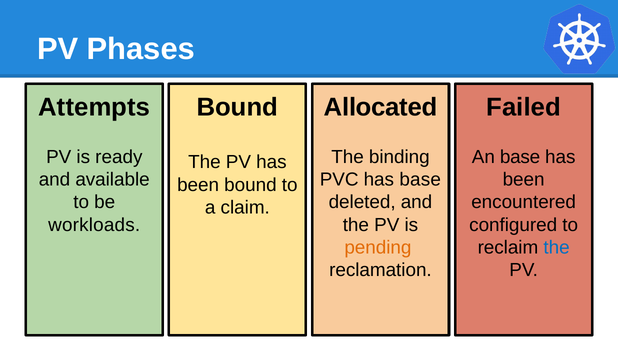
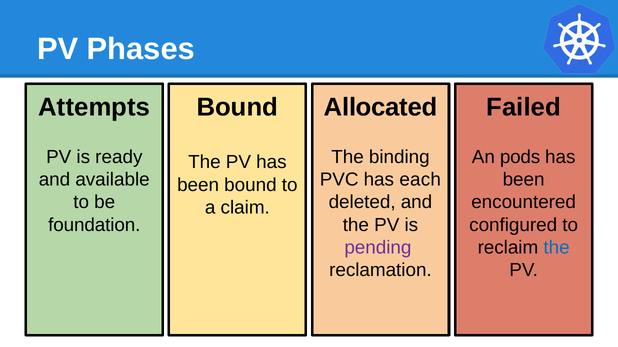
An base: base -> pods
has base: base -> each
workloads: workloads -> foundation
pending colour: orange -> purple
